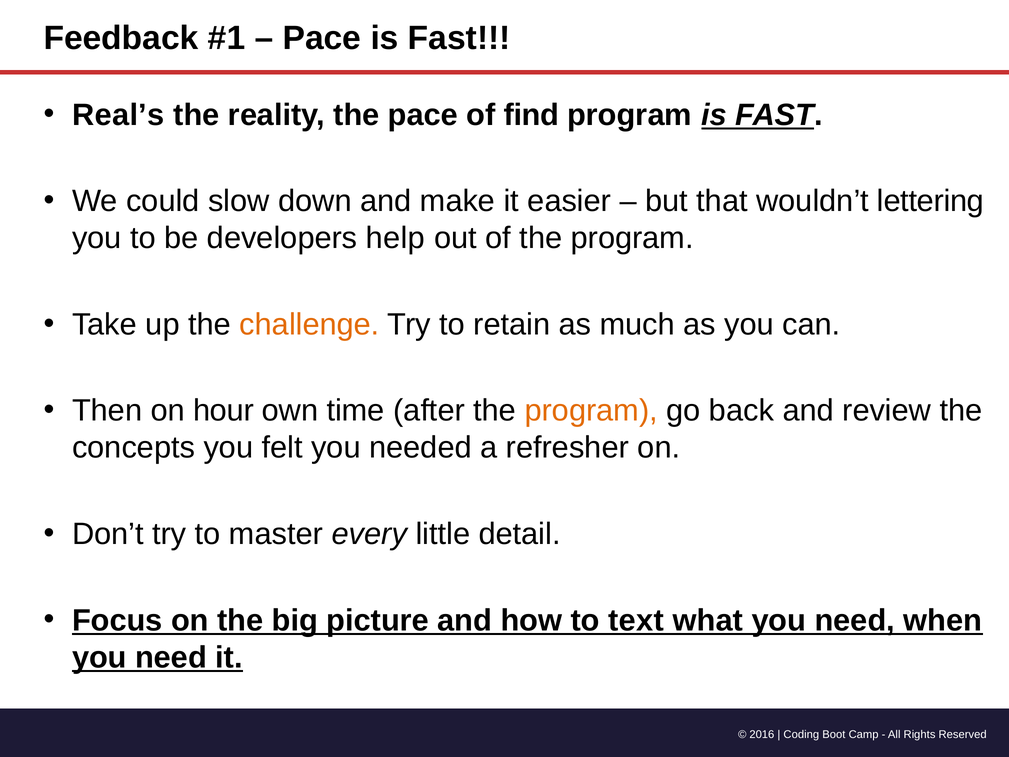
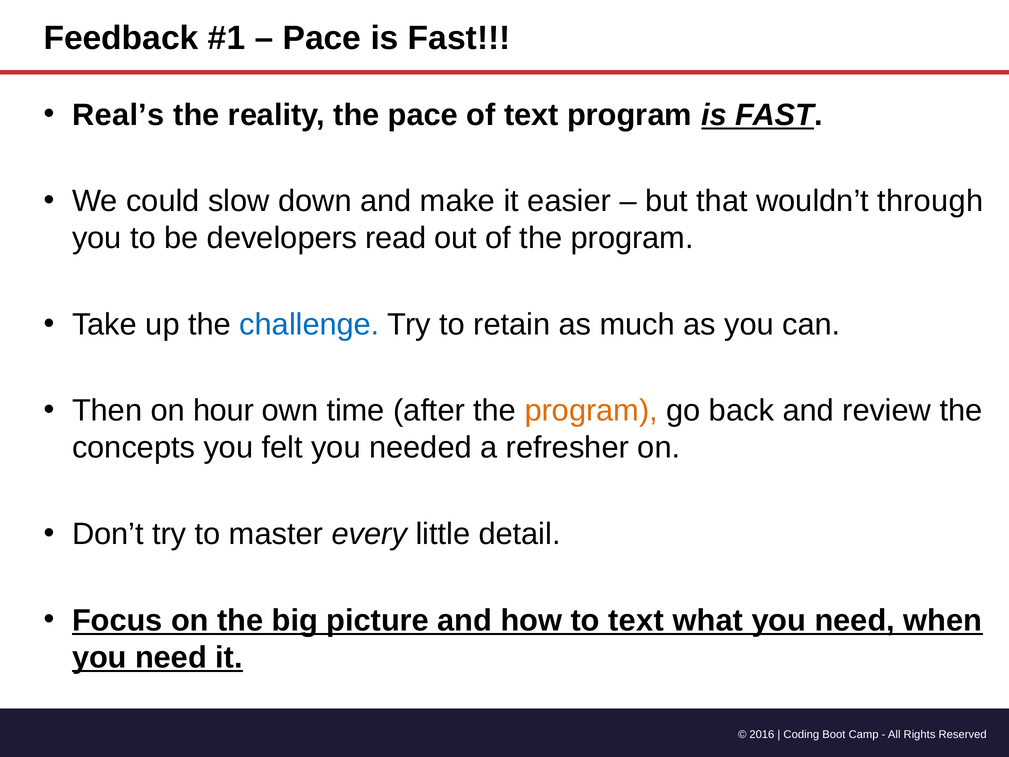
of find: find -> text
lettering: lettering -> through
help: help -> read
challenge colour: orange -> blue
